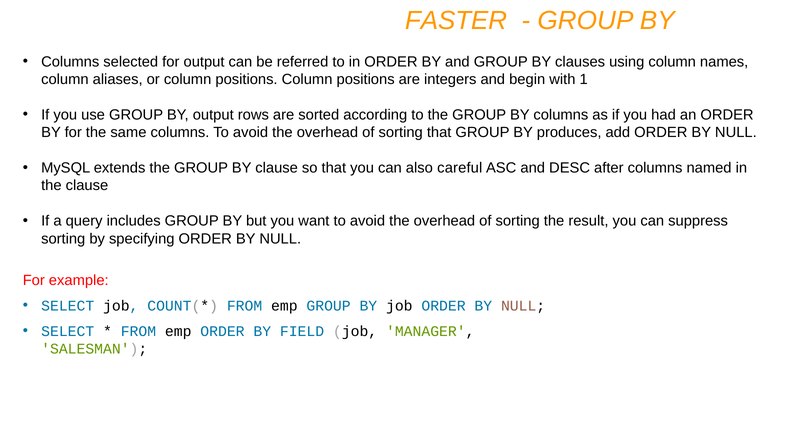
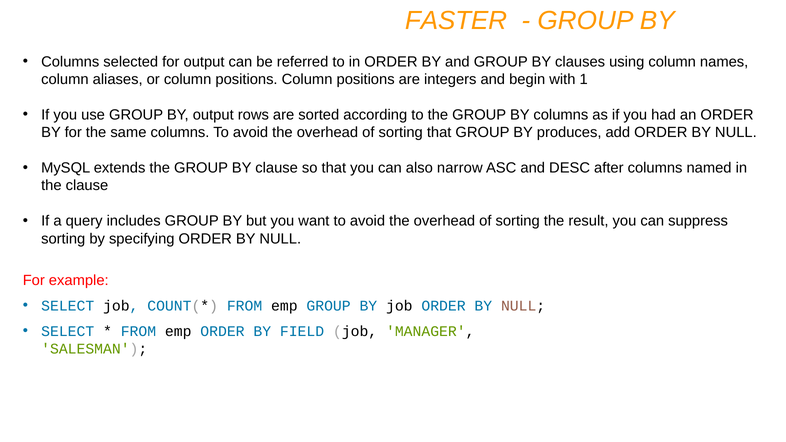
careful: careful -> narrow
